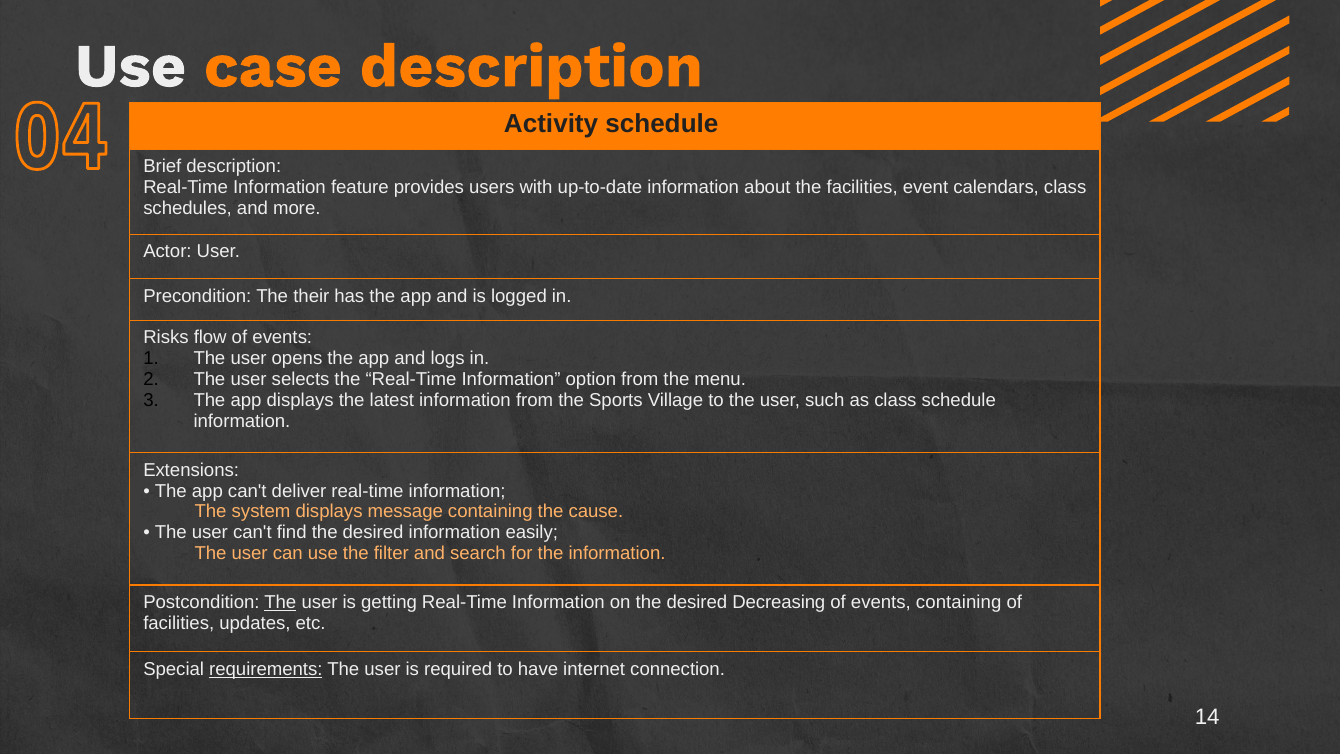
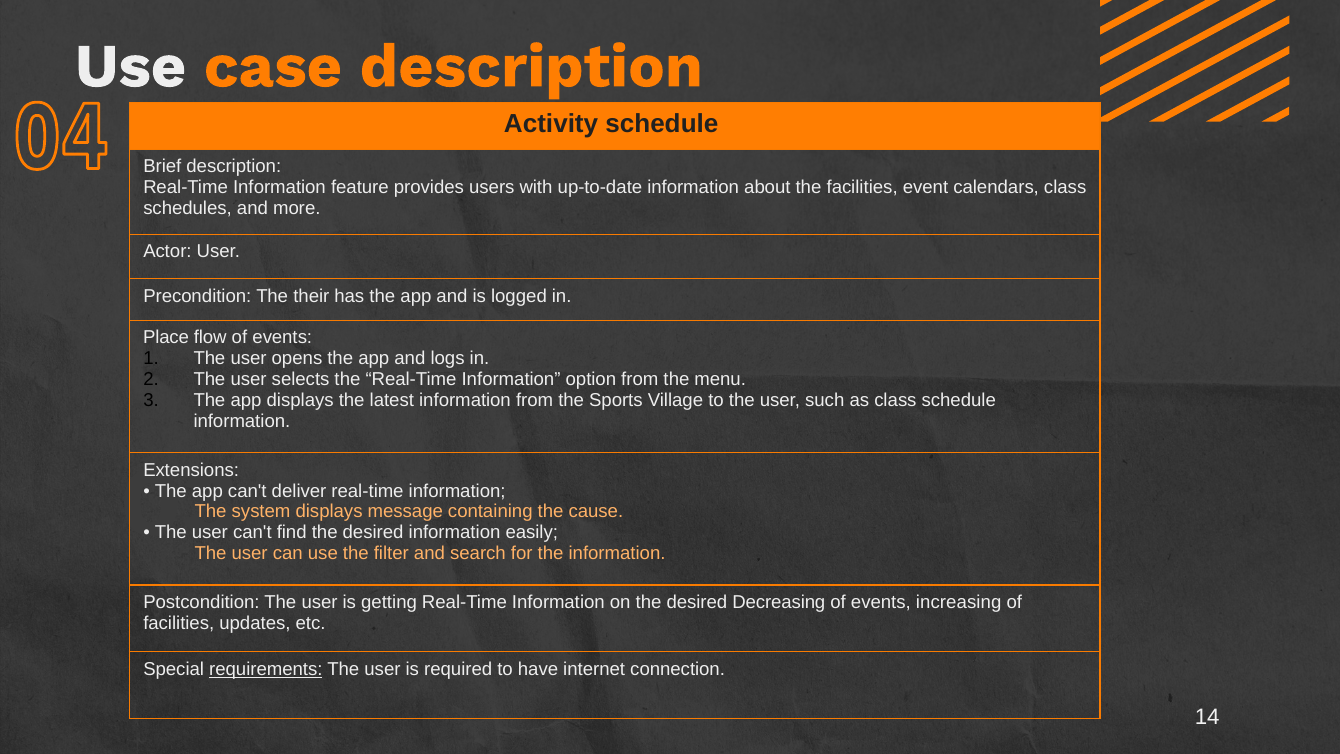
Risks: Risks -> Place
The at (280, 602) underline: present -> none
events containing: containing -> increasing
